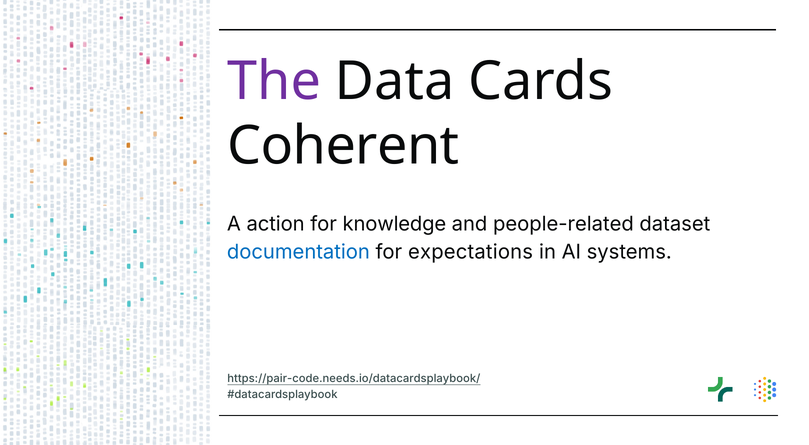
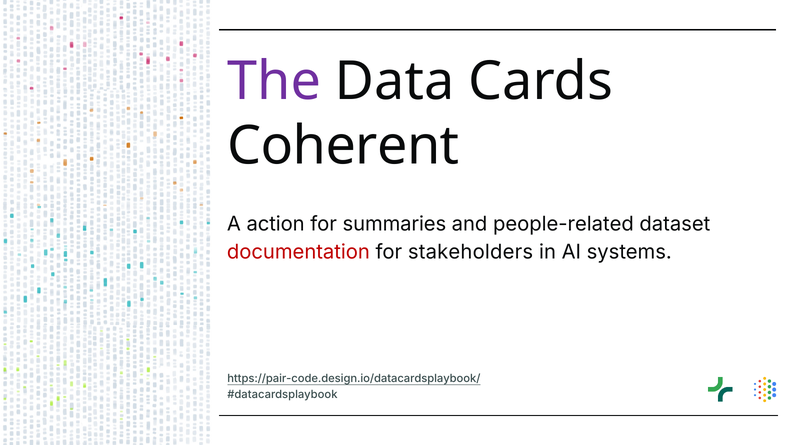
knowledge: knowledge -> summaries
documentation colour: blue -> red
expectations: expectations -> stakeholders
https://pair-code.needs.io/datacardsplaybook/: https://pair-code.needs.io/datacardsplaybook/ -> https://pair-code.design.io/datacardsplaybook/
